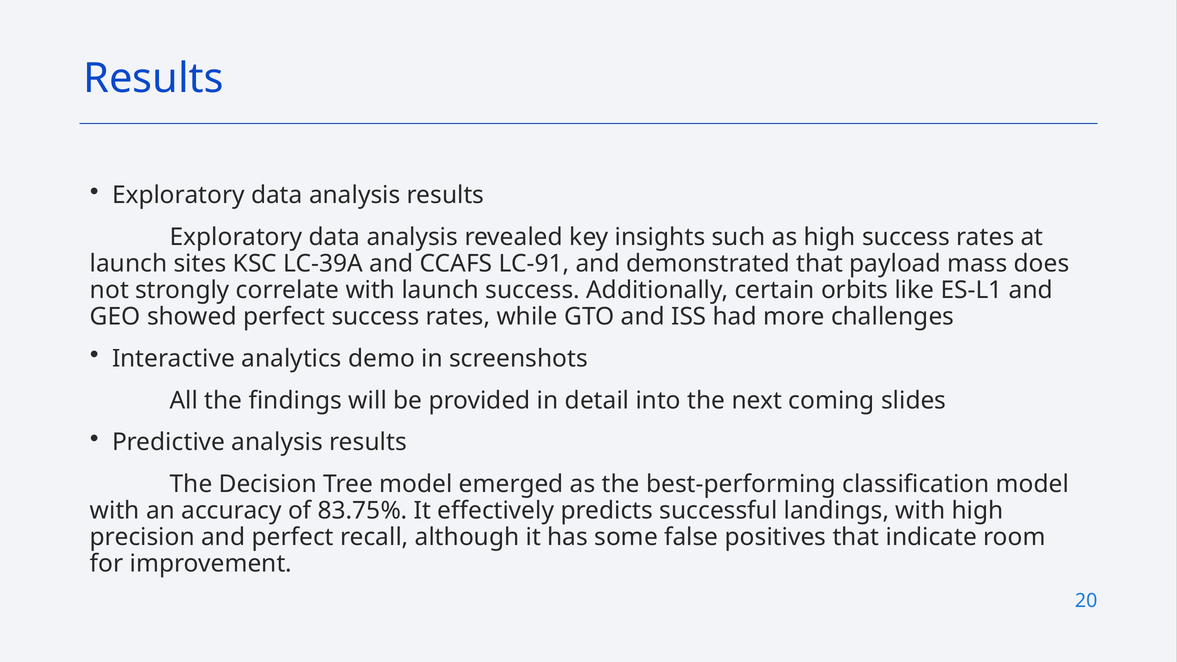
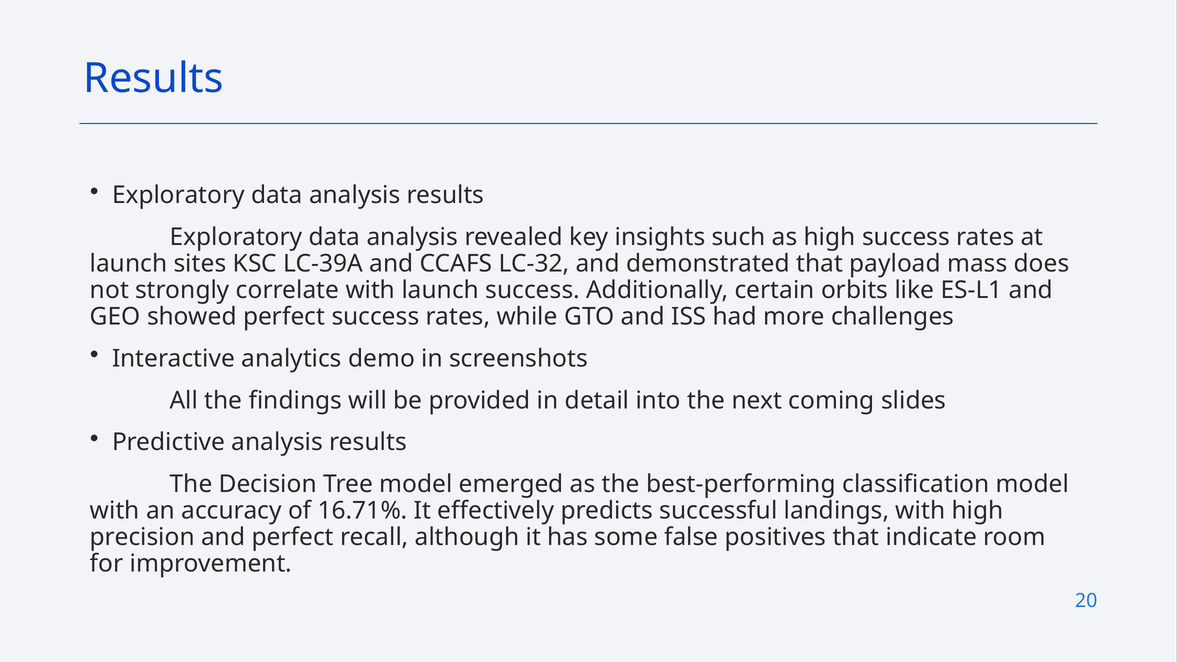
LC-91: LC-91 -> LC-32
83.75%: 83.75% -> 16.71%
